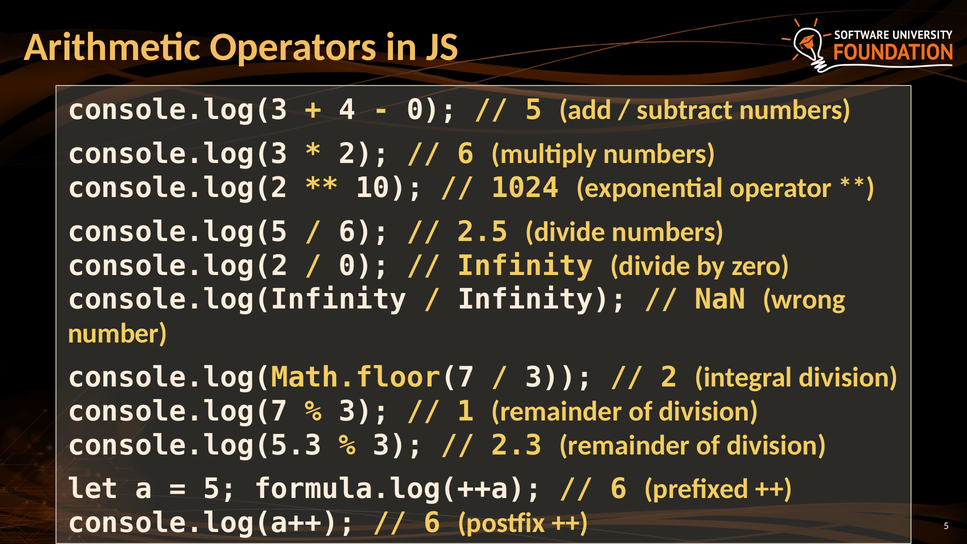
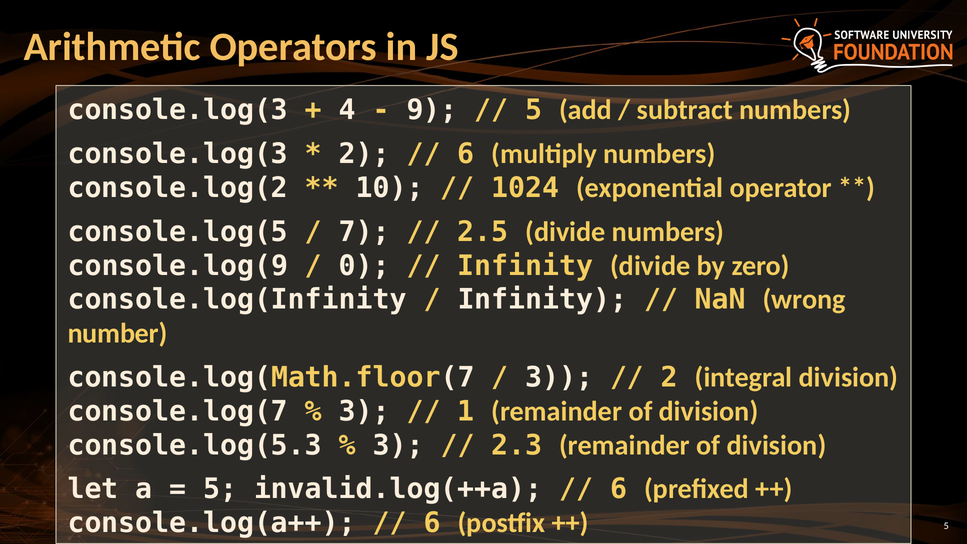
0 at (432, 110): 0 -> 9
6 at (364, 232): 6 -> 7
console.log(2 at (178, 266): console.log(2 -> console.log(9
formula.log(++a: formula.log(++a -> invalid.log(++a
